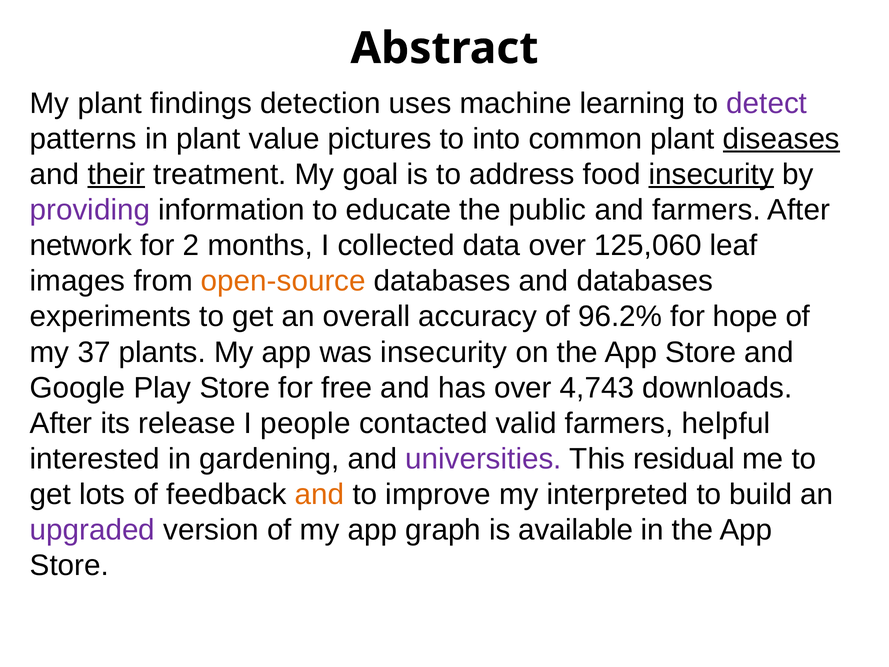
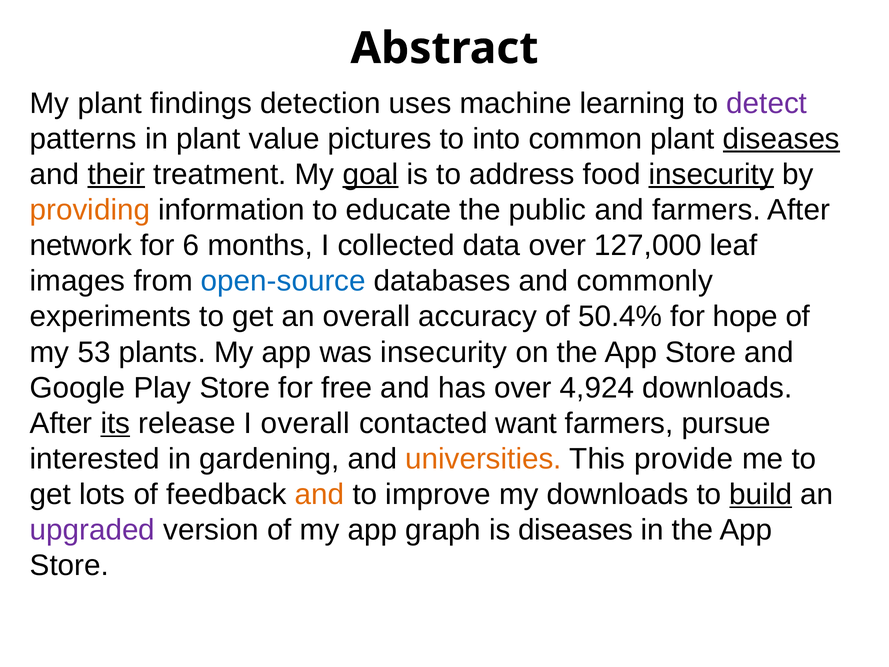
goal underline: none -> present
providing colour: purple -> orange
2: 2 -> 6
125,060: 125,060 -> 127,000
open-source colour: orange -> blue
and databases: databases -> commonly
96.2%: 96.2% -> 50.4%
37: 37 -> 53
4,743: 4,743 -> 4,924
its underline: none -> present
I people: people -> overall
valid: valid -> want
helpful: helpful -> pursue
universities colour: purple -> orange
residual: residual -> provide
my interpreted: interpreted -> downloads
build underline: none -> present
is available: available -> diseases
